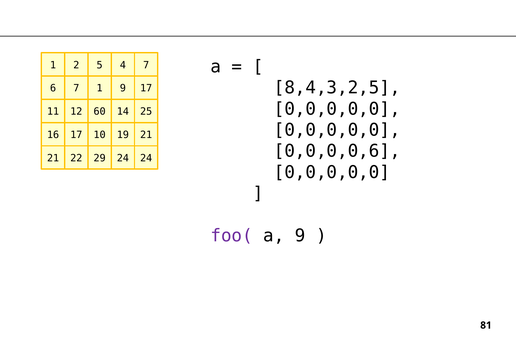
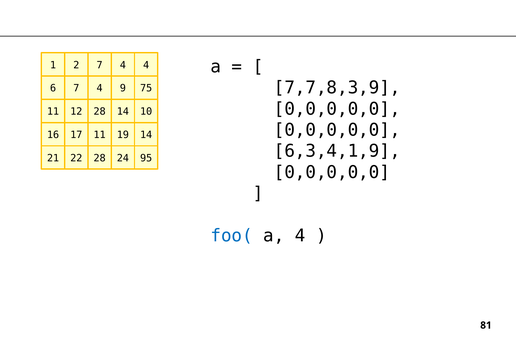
2 5: 5 -> 7
4 7: 7 -> 4
8,4,3,2,5: 8,4,3,2,5 -> 7,7,8,3,9
6 7 1: 1 -> 4
9 17: 17 -> 75
12 60: 60 -> 28
25: 25 -> 10
17 10: 10 -> 11
19 21: 21 -> 14
0,0,0,0,6: 0,0,0,0,6 -> 6,3,4,1,9
22 29: 29 -> 28
24 24: 24 -> 95
foo( colour: purple -> blue
a 9: 9 -> 4
